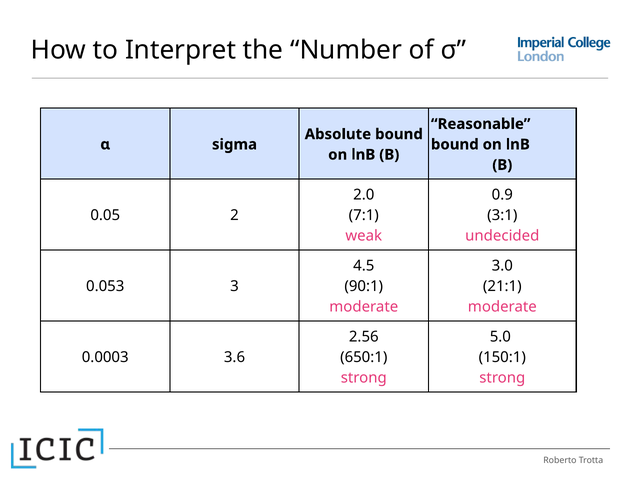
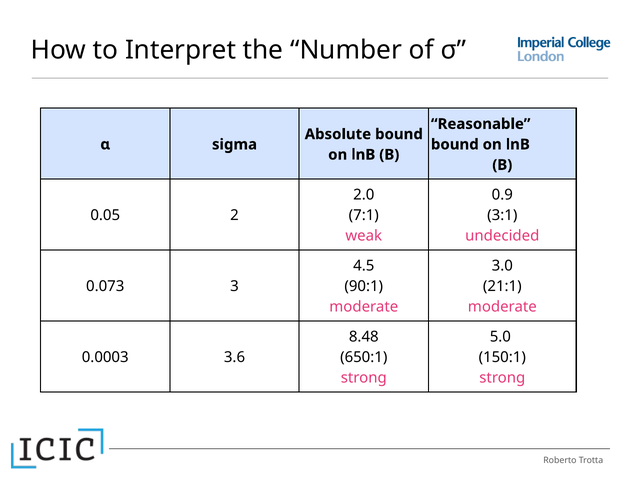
0.053: 0.053 -> 0.073
2.56: 2.56 -> 8.48
